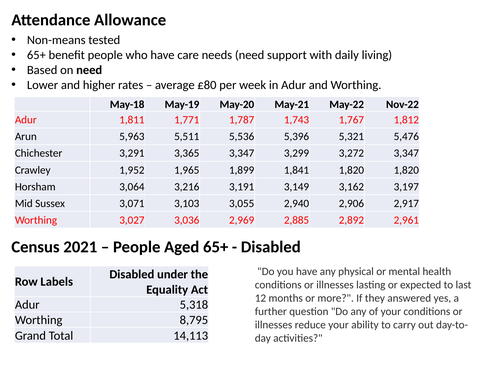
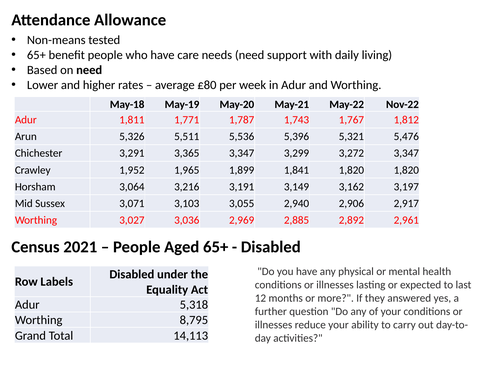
5,963: 5,963 -> 5,326
